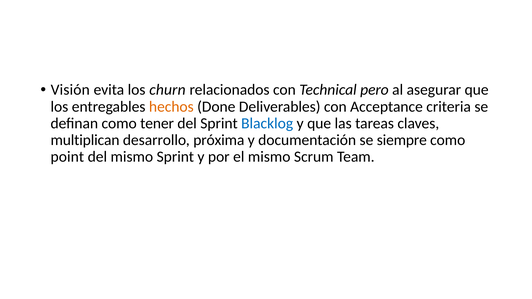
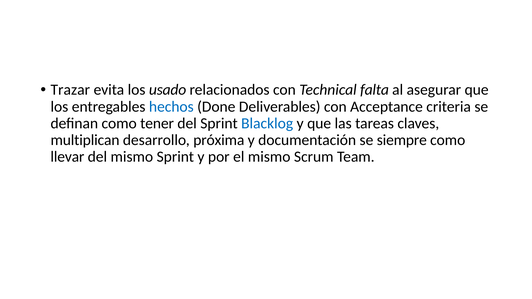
Visión: Visión -> Trazar
churn: churn -> usado
pero: pero -> falta
hechos colour: orange -> blue
point: point -> llevar
